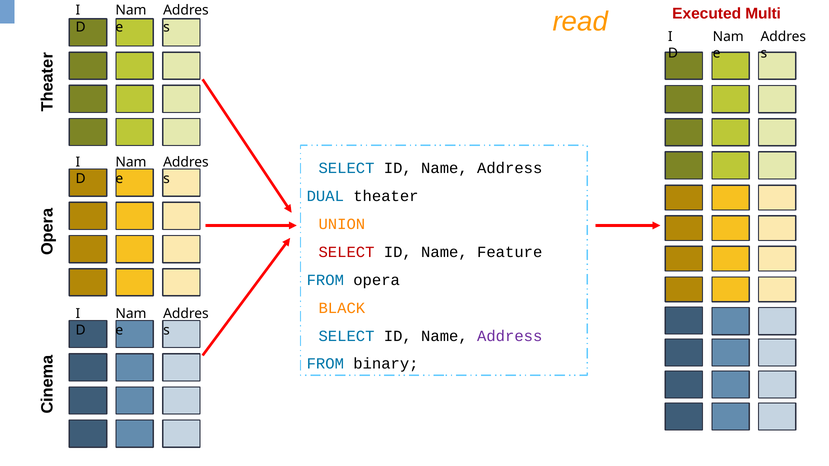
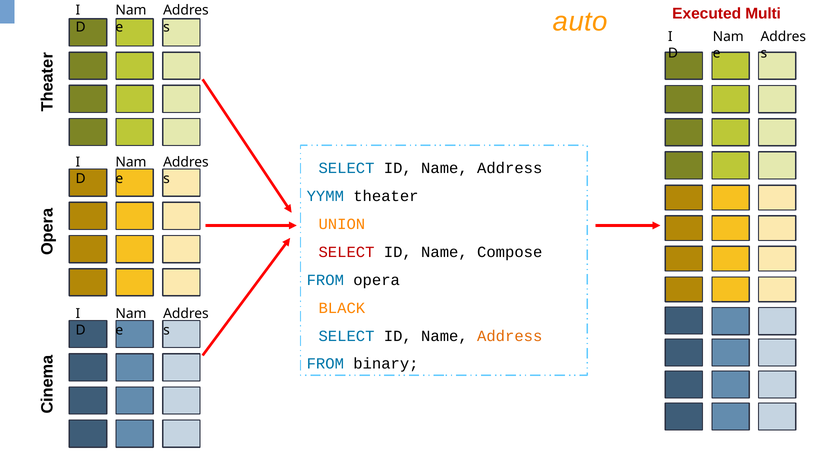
read: read -> auto
DUAL: DUAL -> YYMM
Feature: Feature -> Compose
Address at (510, 336) colour: purple -> orange
